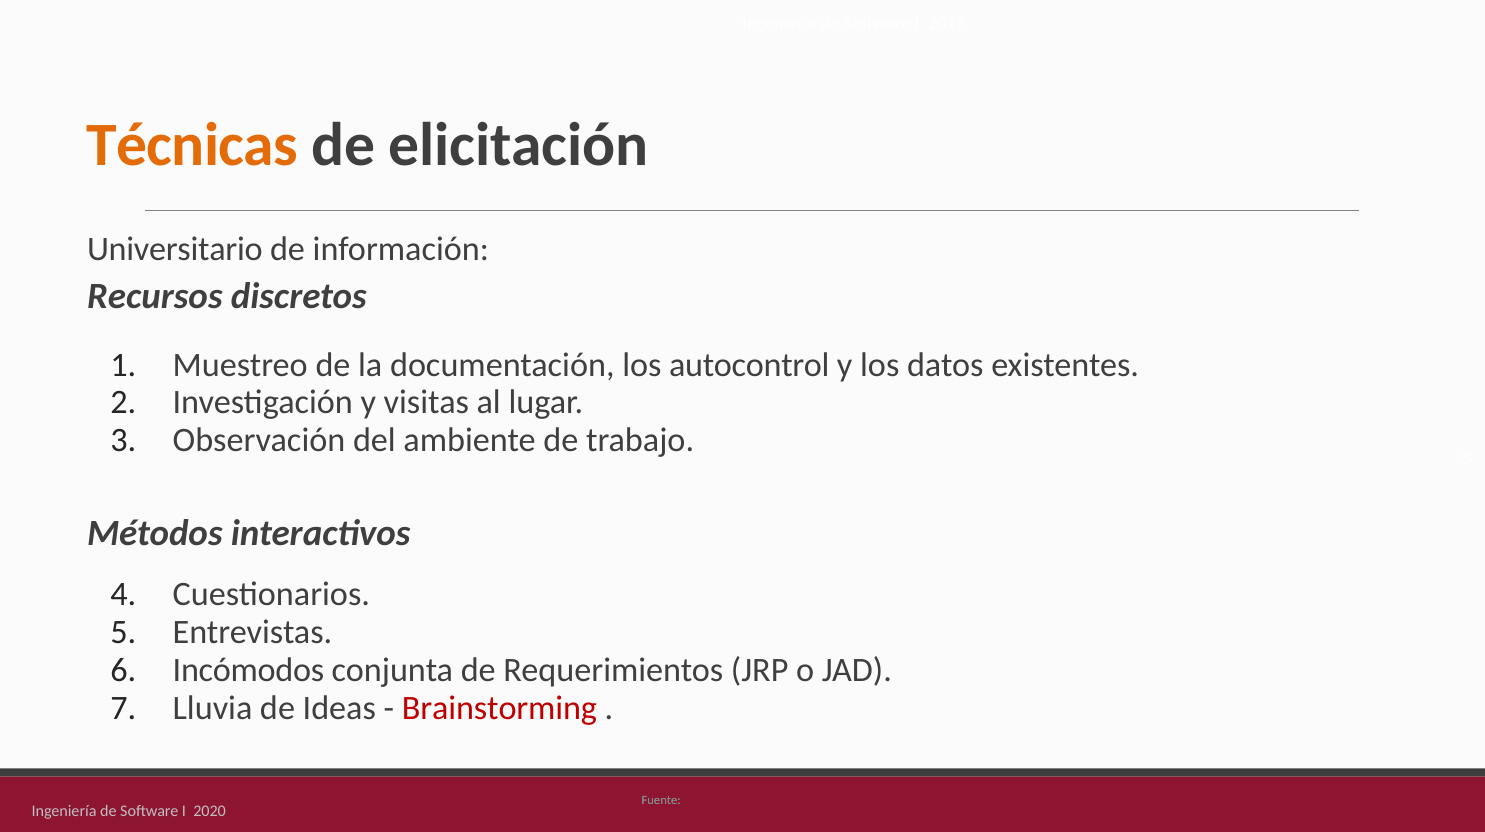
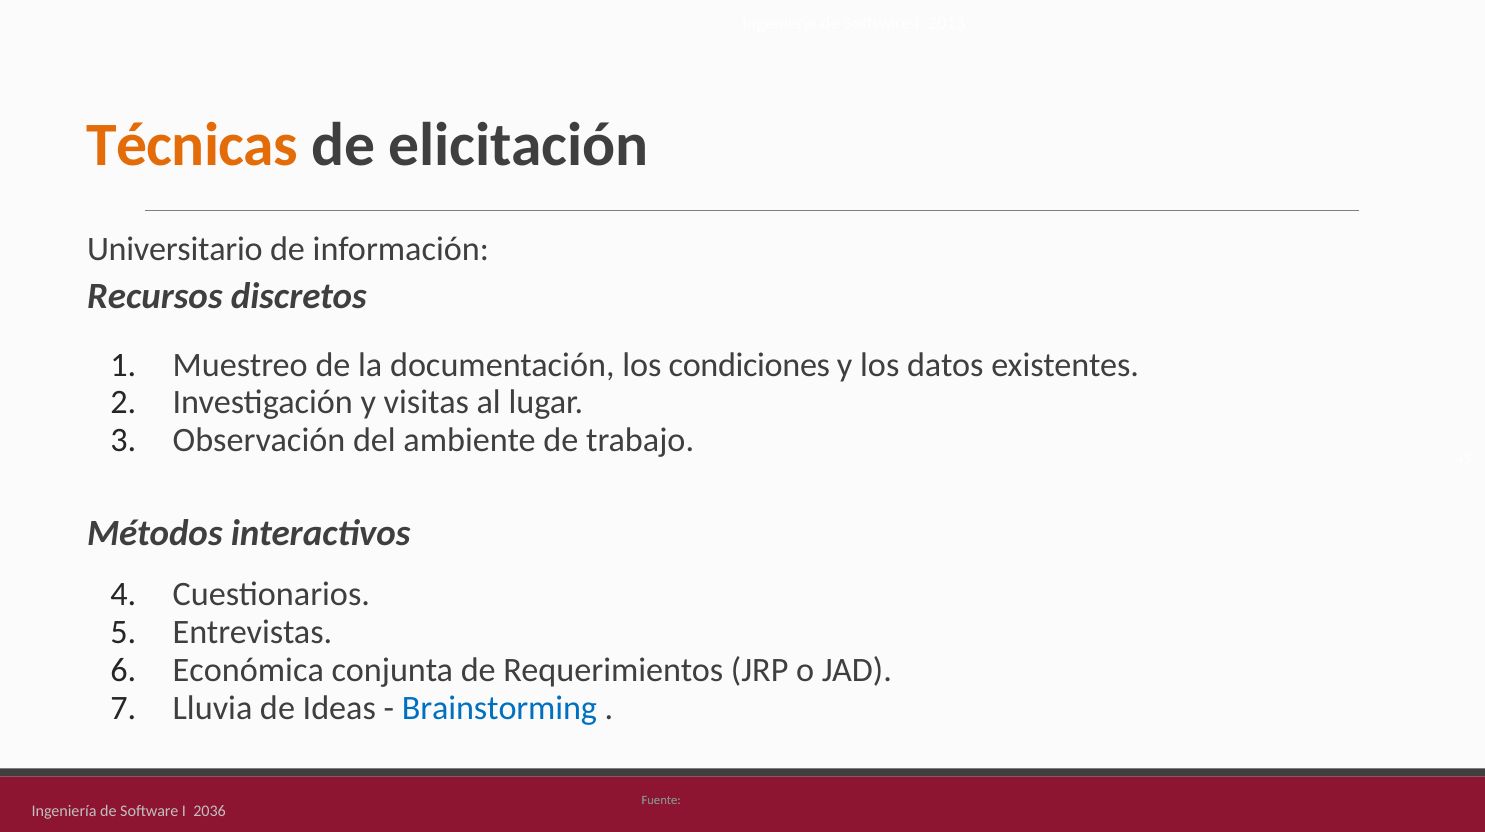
autocontrol: autocontrol -> condiciones
Incómodos: Incómodos -> Económica
Brainstorming colour: red -> blue
2020: 2020 -> 2036
